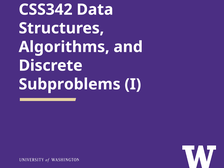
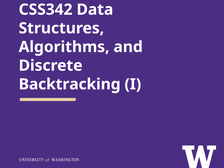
Subproblems: Subproblems -> Backtracking
